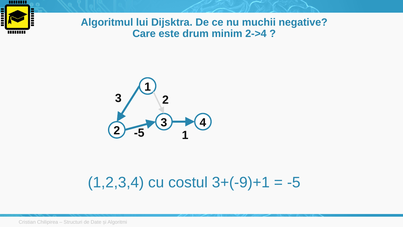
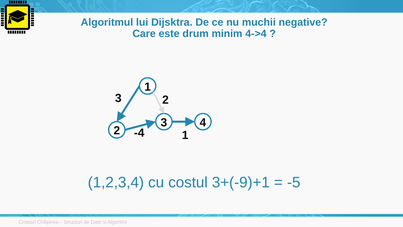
2->4: 2->4 -> 4->4
-5 at (139, 133): -5 -> -4
